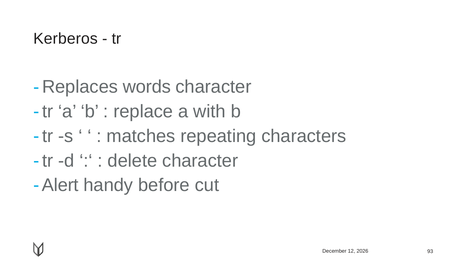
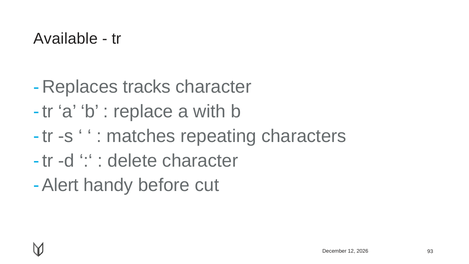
Kerberos: Kerberos -> Available
words: words -> tracks
